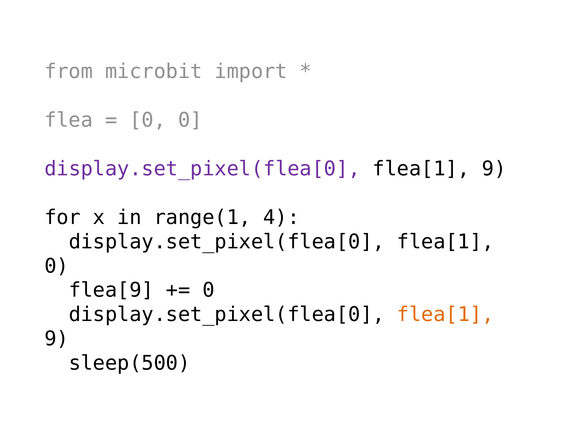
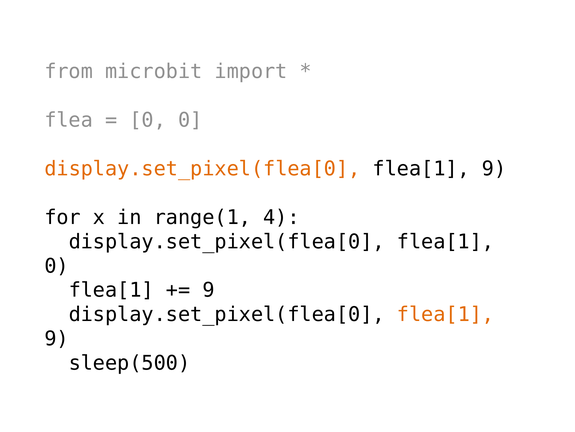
display.set_pixel(flea[0 at (202, 169) colour: purple -> orange
flea[9 at (111, 290): flea[9 -> flea[1
0 at (208, 290): 0 -> 9
